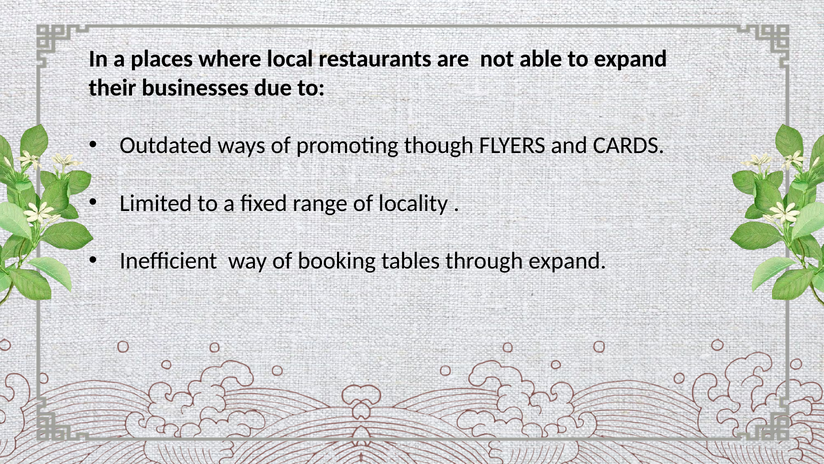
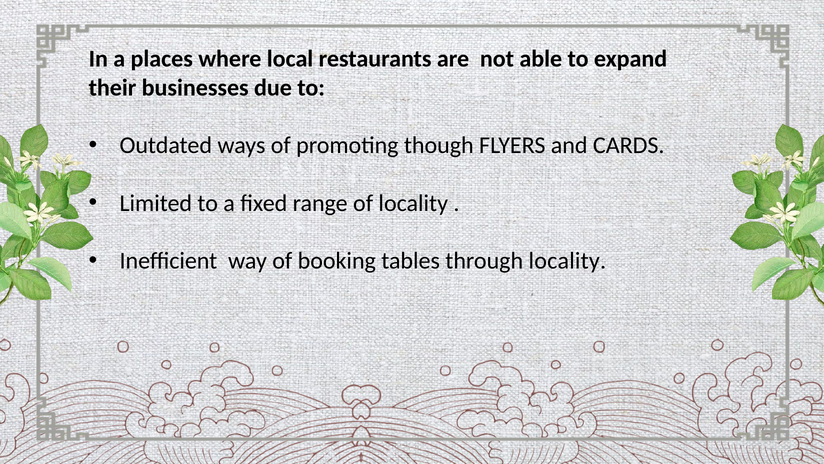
through expand: expand -> locality
